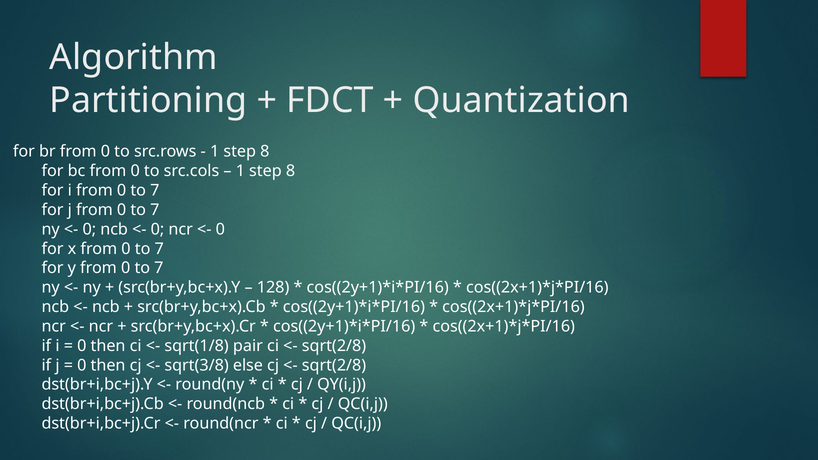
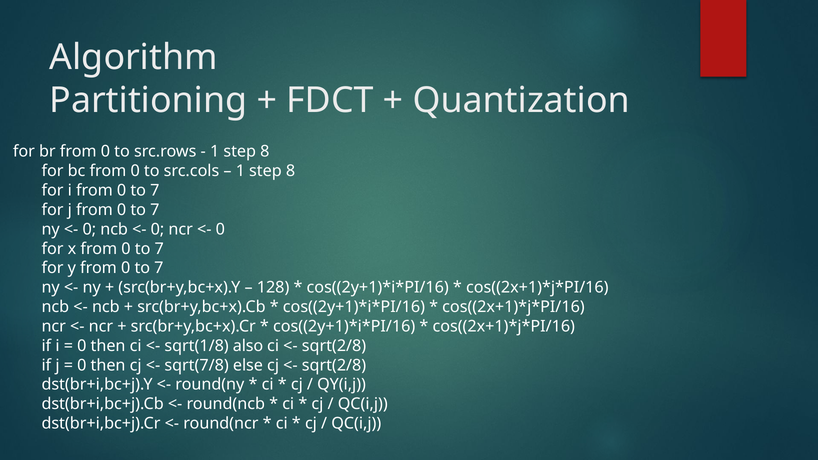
pair: pair -> also
sqrt(3/8: sqrt(3/8 -> sqrt(7/8
